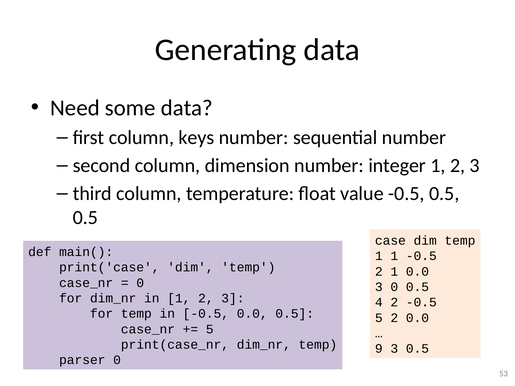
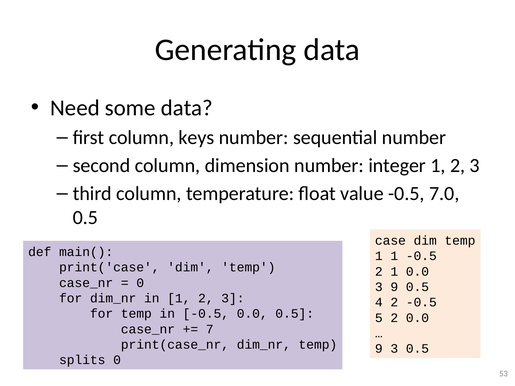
-0.5 0.5: 0.5 -> 7.0
3 0: 0 -> 9
5 at (210, 329): 5 -> 7
parser: parser -> splits
